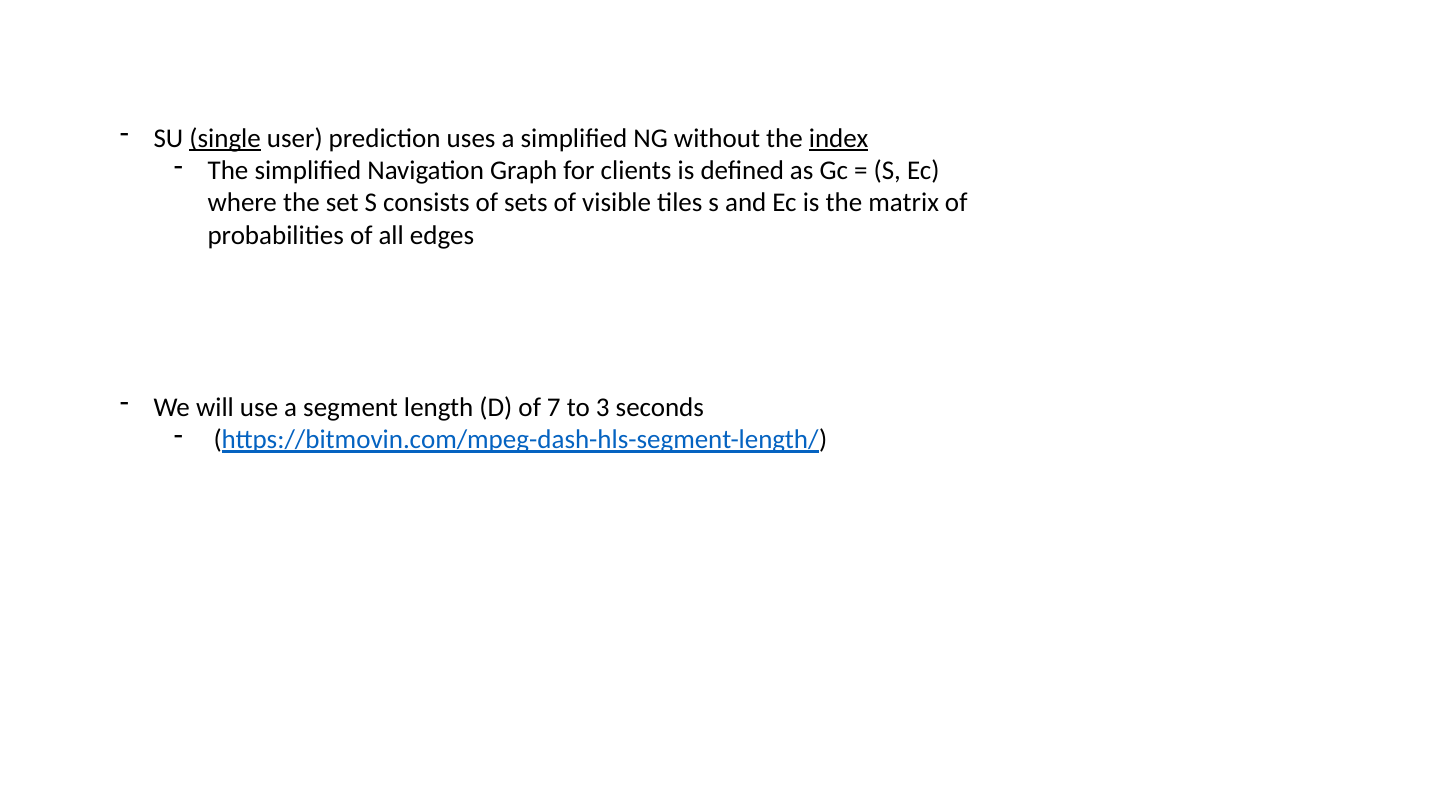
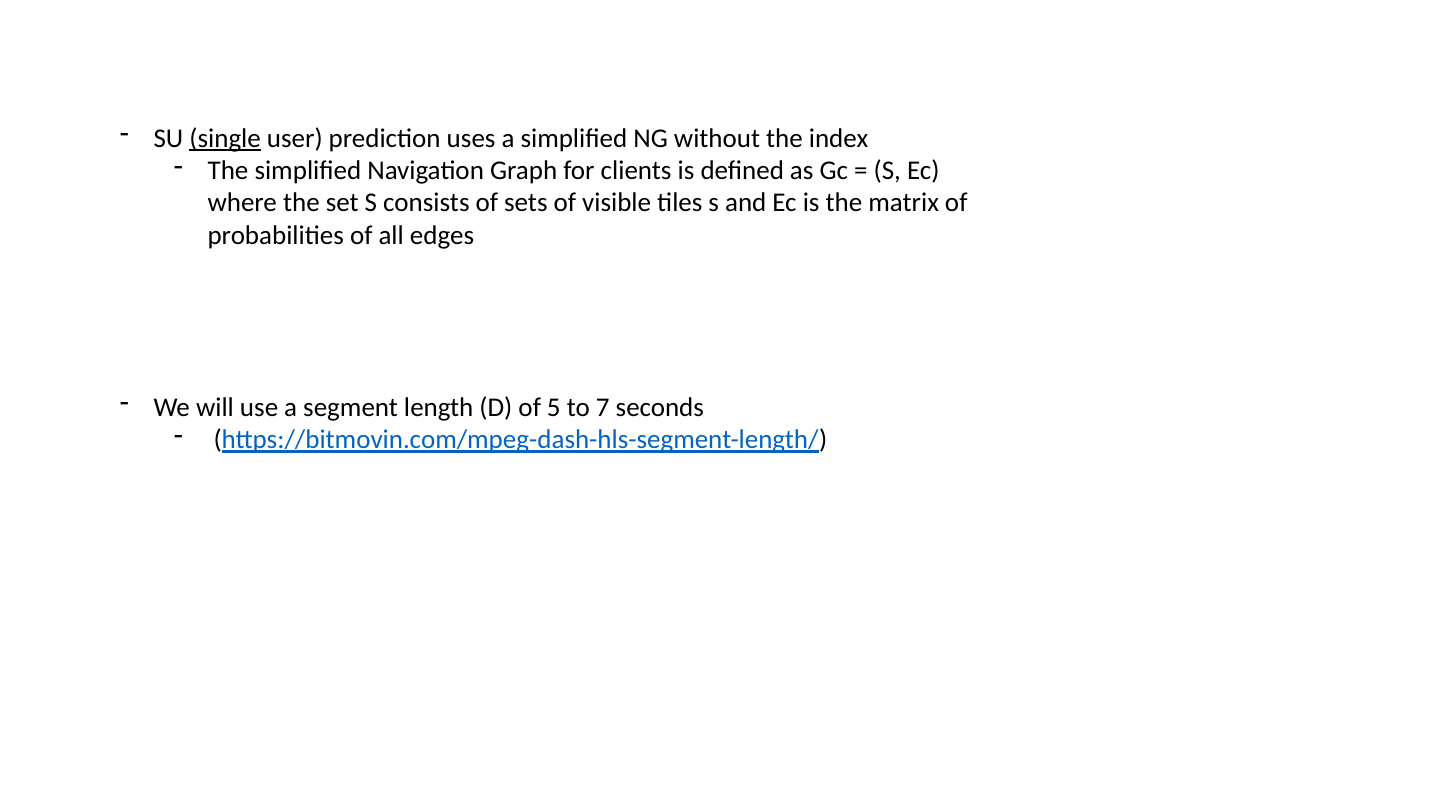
index underline: present -> none
7: 7 -> 5
3: 3 -> 7
